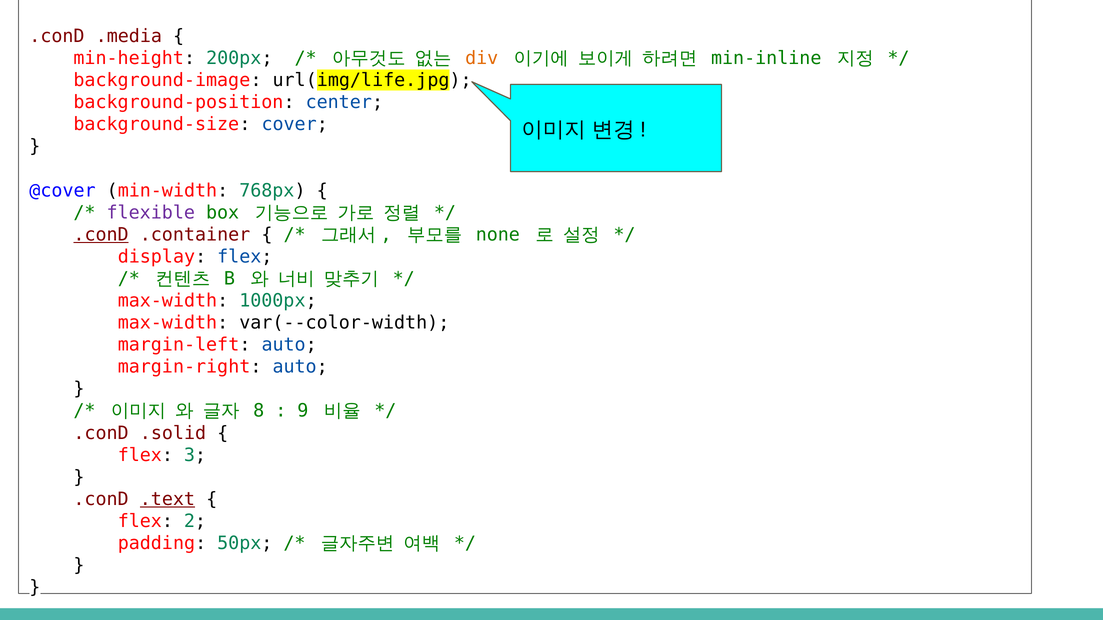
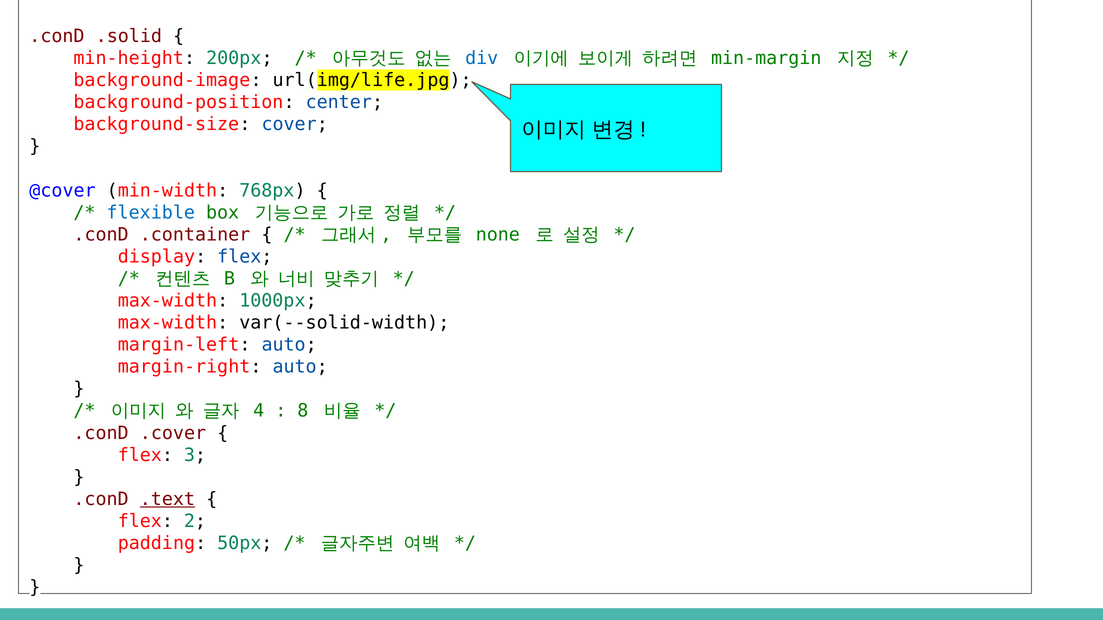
.media: .media -> .solid
div colour: orange -> blue
min-inline: min-inline -> min-margin
flexible colour: purple -> blue
.conD at (101, 235) underline: present -> none
var(--color-width: var(--color-width -> var(--solid-width
8: 8 -> 4
9: 9 -> 8
.solid: .solid -> .cover
